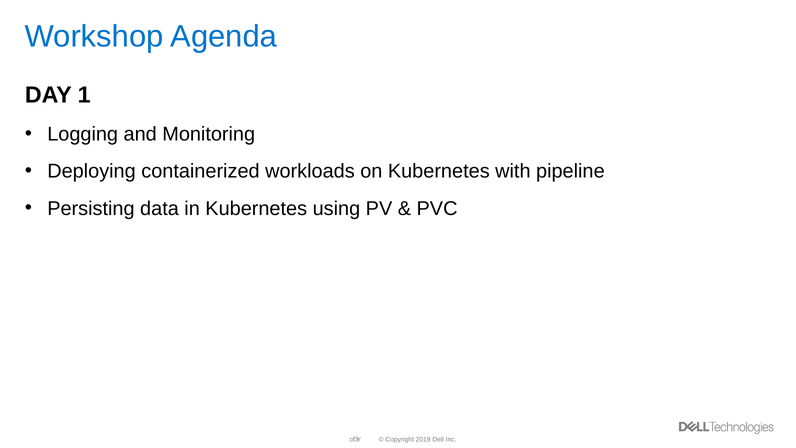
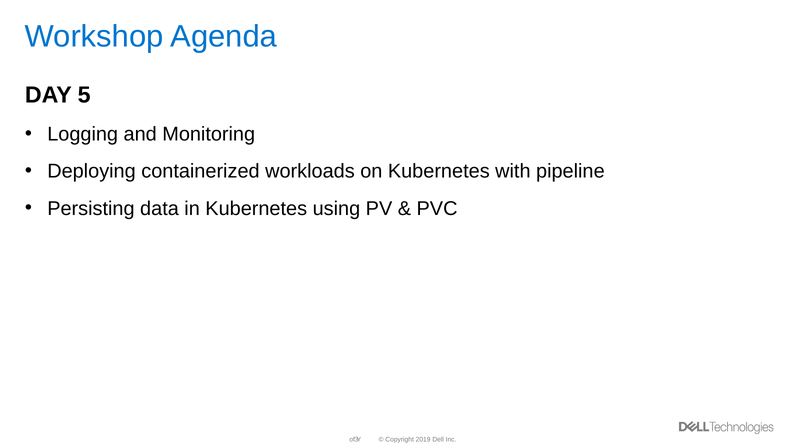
1: 1 -> 5
